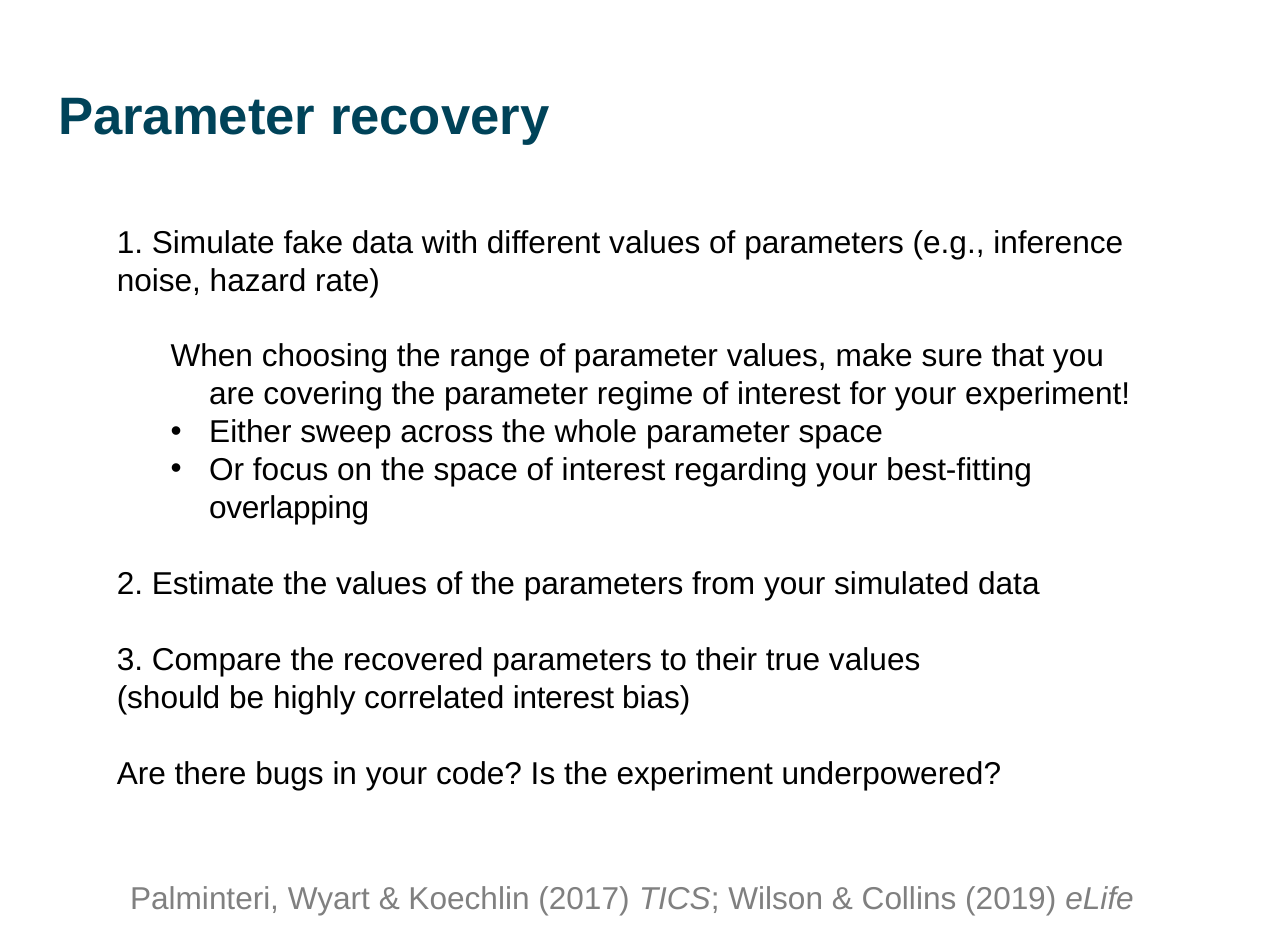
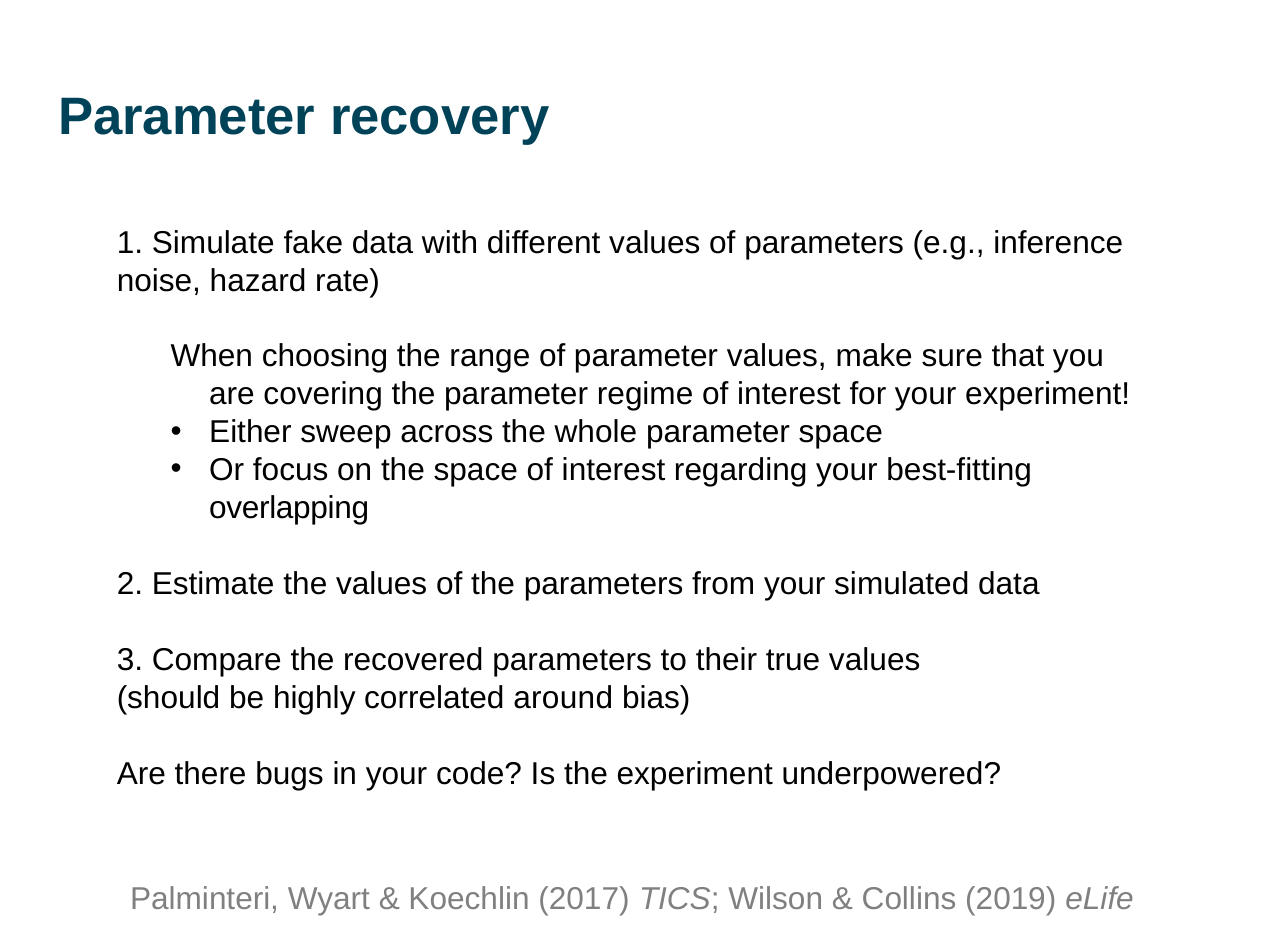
correlated interest: interest -> around
